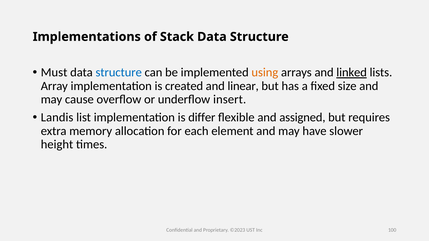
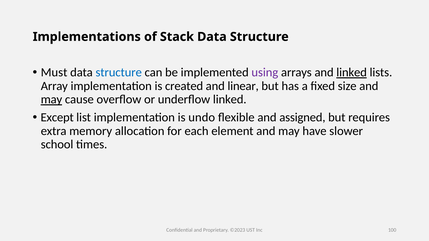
using colour: orange -> purple
may at (51, 100) underline: none -> present
underflow insert: insert -> linked
Landis: Landis -> Except
differ: differ -> undo
height: height -> school
